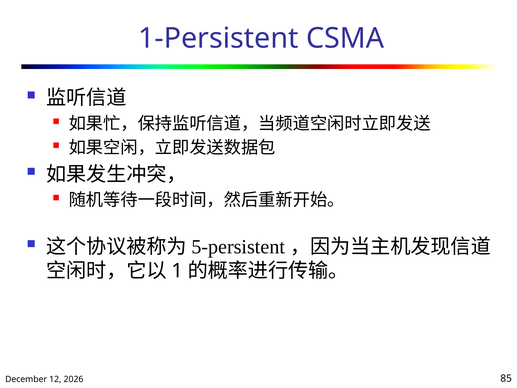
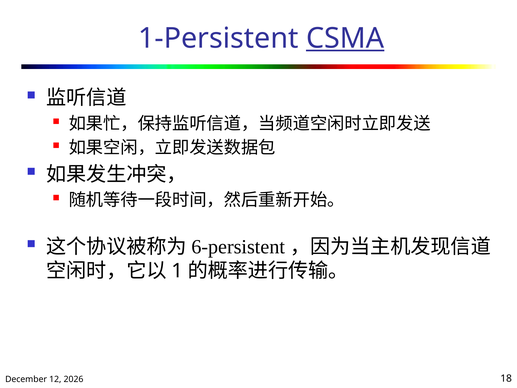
CSMA underline: none -> present
5-persistent: 5-persistent -> 6-persistent
85: 85 -> 18
